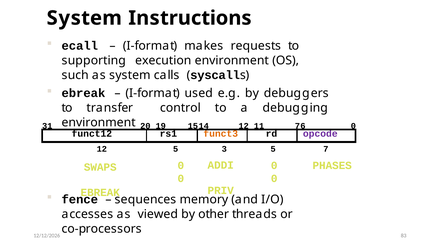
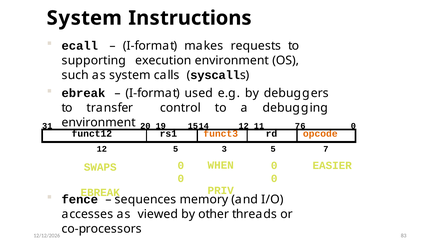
opcode colour: purple -> orange
ADDI: ADDI -> WHEN
PHASES: PHASES -> EASIER
